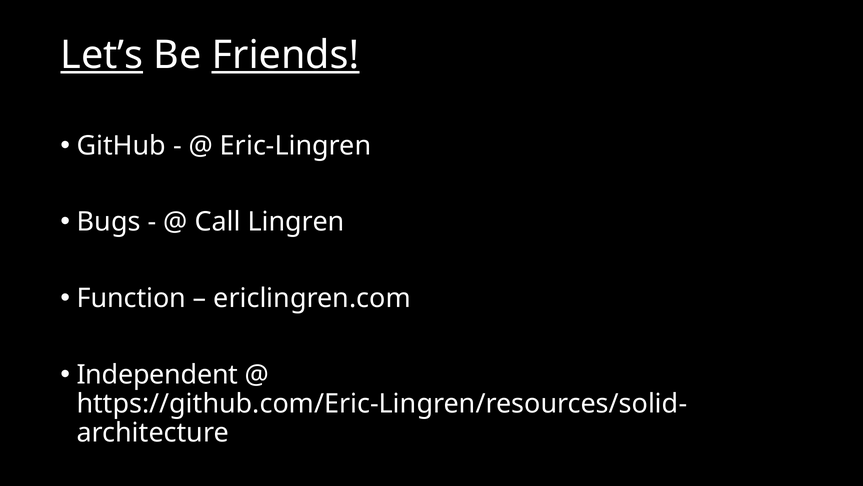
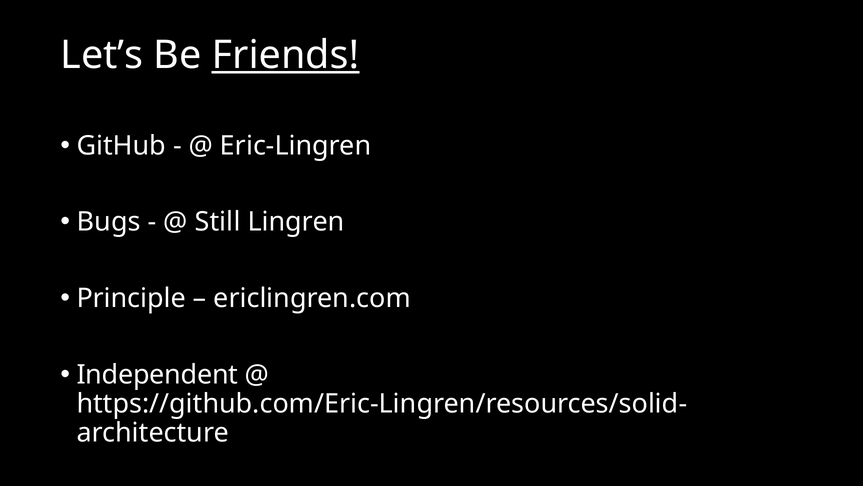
Let’s underline: present -> none
Call: Call -> Still
Function: Function -> Principle
